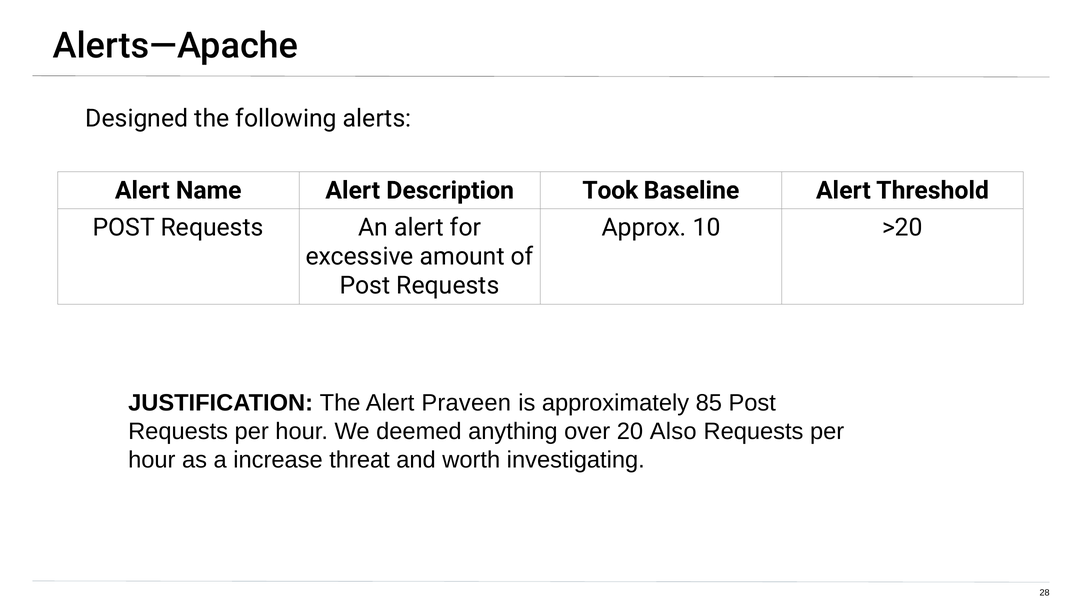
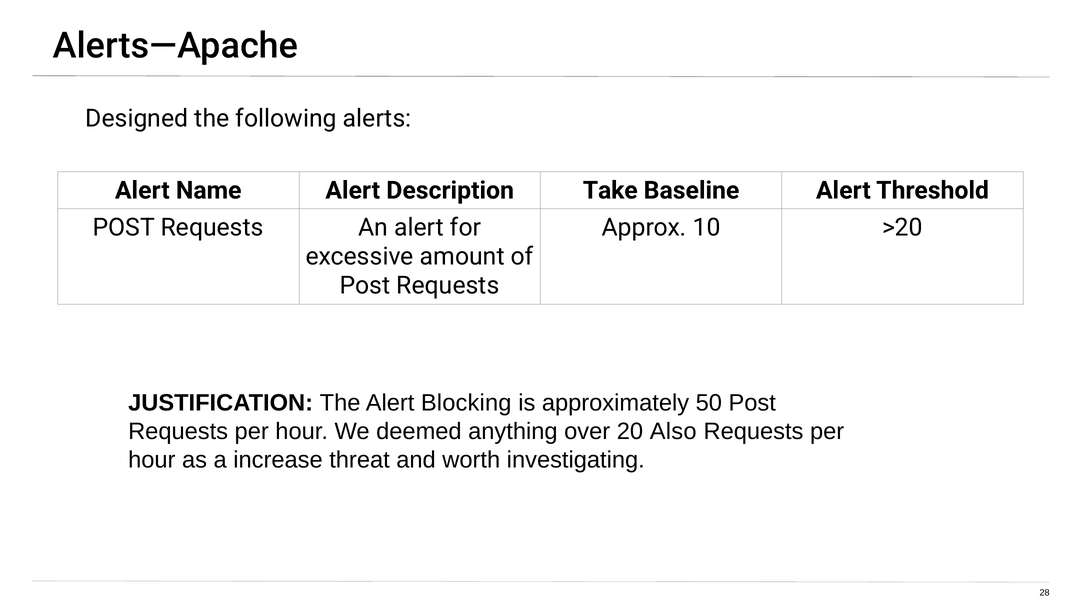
Took: Took -> Take
Praveen: Praveen -> Blocking
85: 85 -> 50
